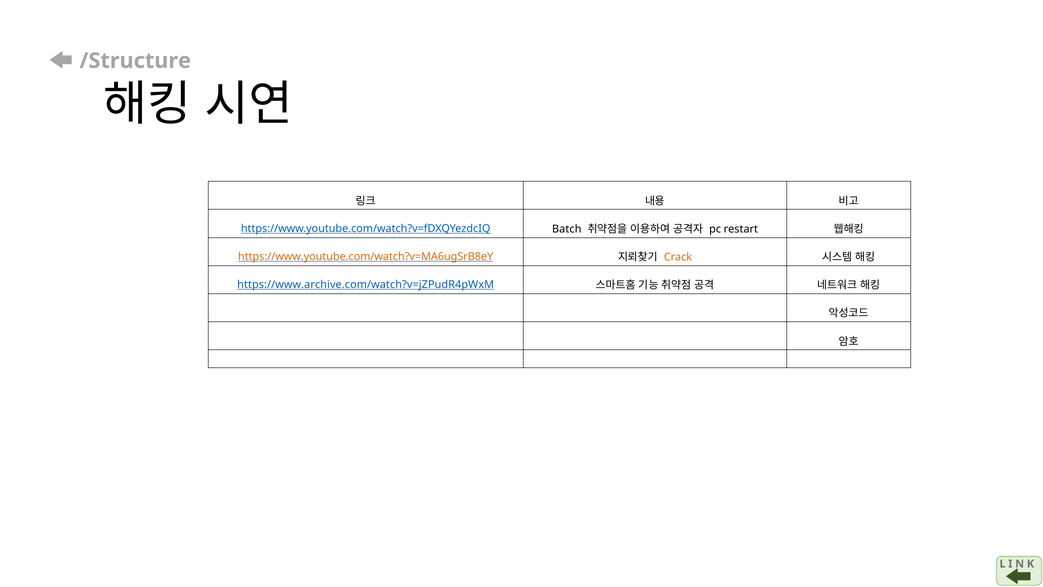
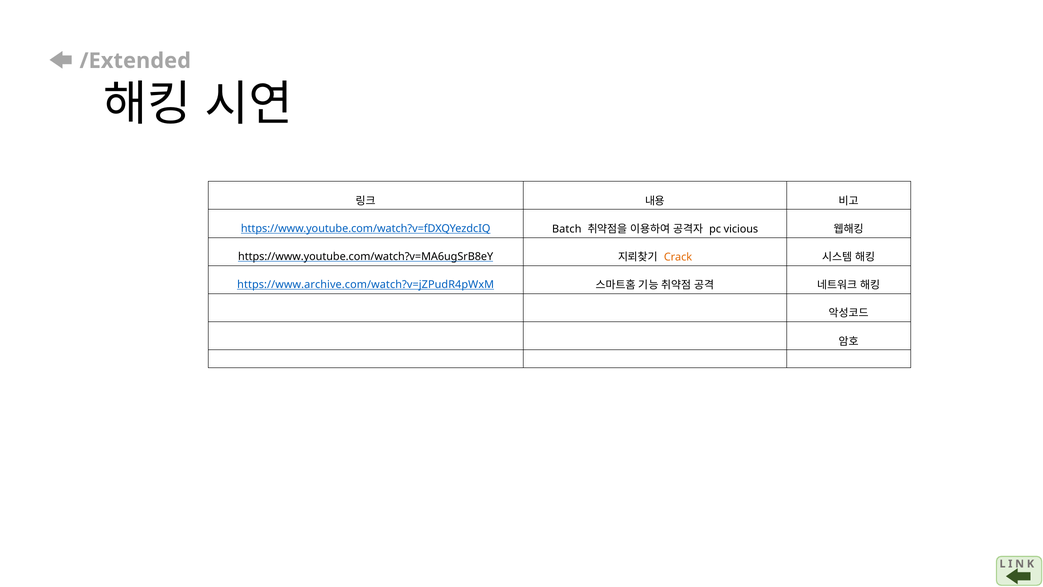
/Structure: /Structure -> /Extended
restart: restart -> vicious
https://www.youtube.com/watch?v=MA6ugSrB8eY colour: orange -> black
